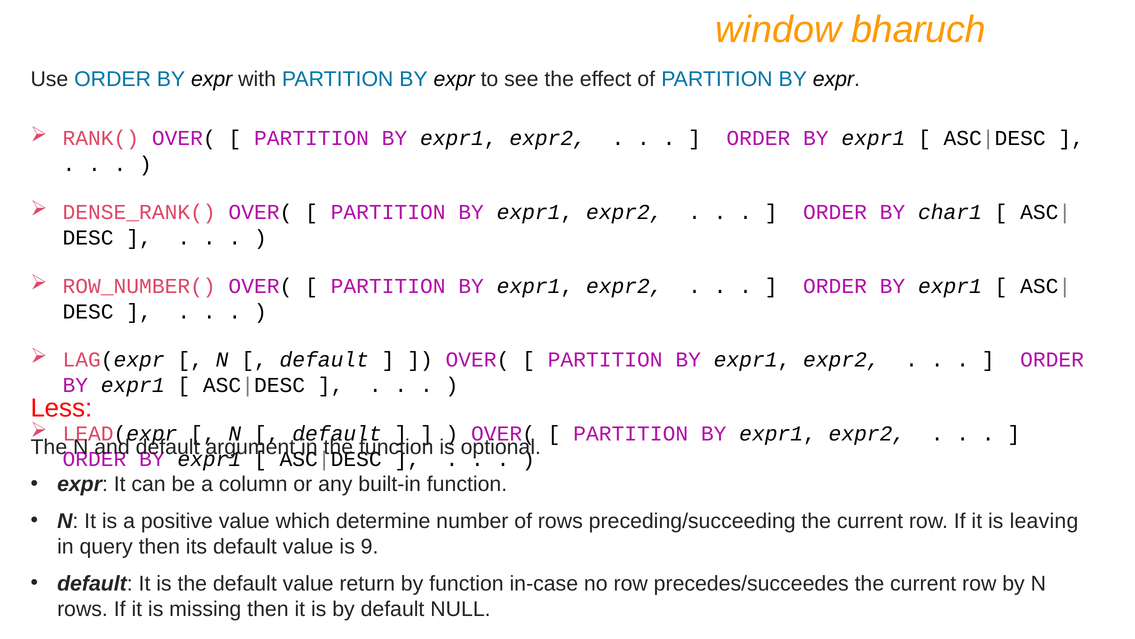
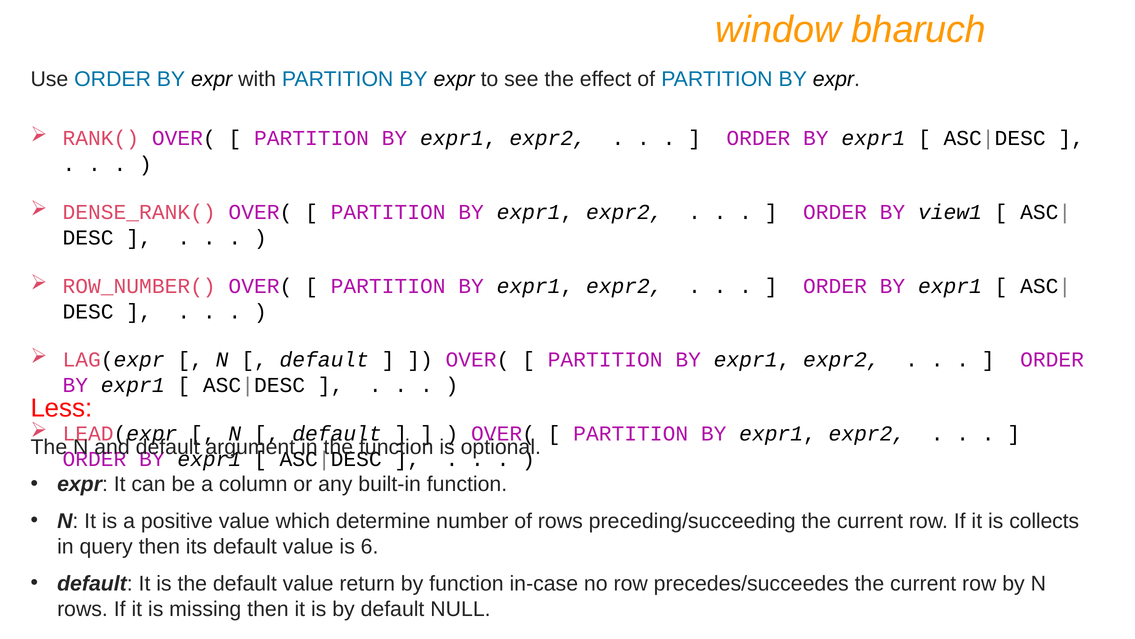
char1: char1 -> view1
leaving: leaving -> collects
9: 9 -> 6
